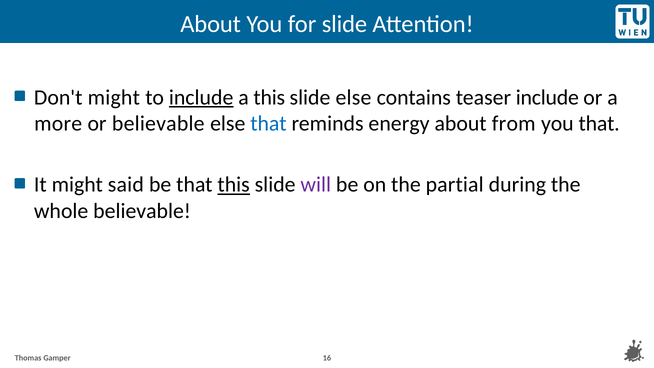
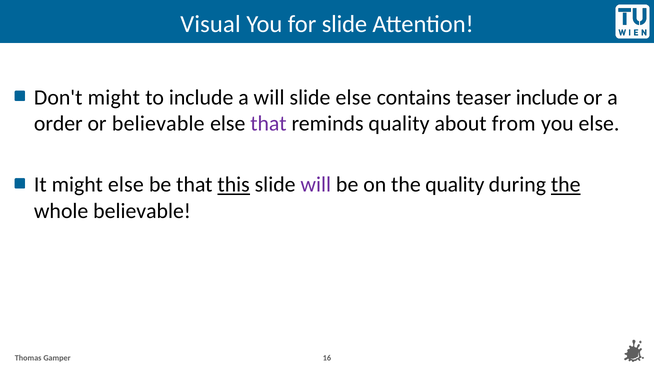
About at (211, 24): About -> Visual
include at (201, 97) underline: present -> none
a this: this -> will
more: more -> order
that at (268, 124) colour: blue -> purple
reminds energy: energy -> quality
you that: that -> else
might said: said -> else
the partial: partial -> quality
the at (566, 185) underline: none -> present
